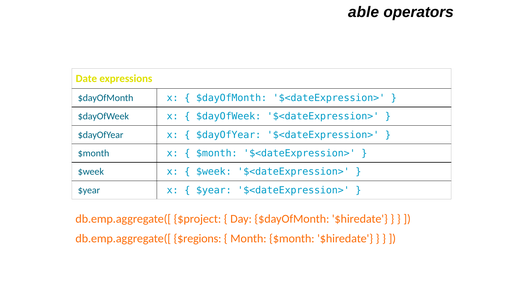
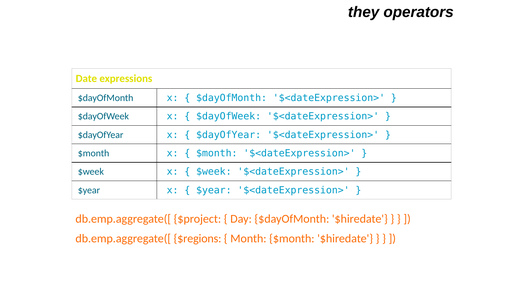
able: able -> they
